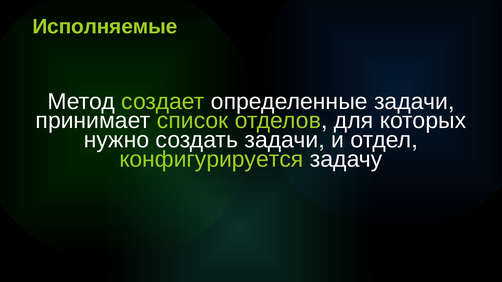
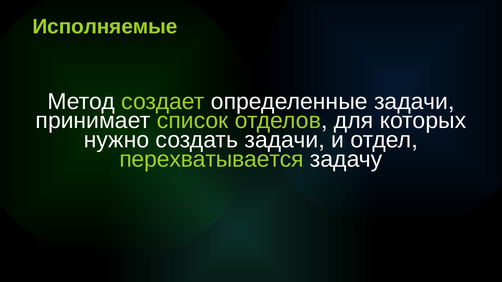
конфигурируется: конфигурируется -> перехватывается
